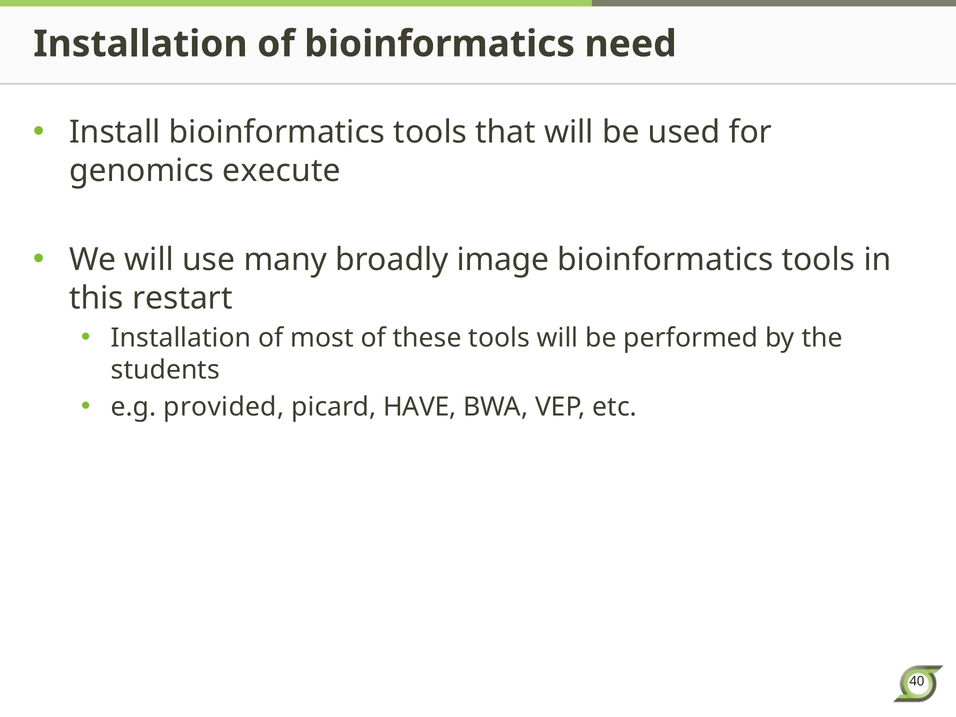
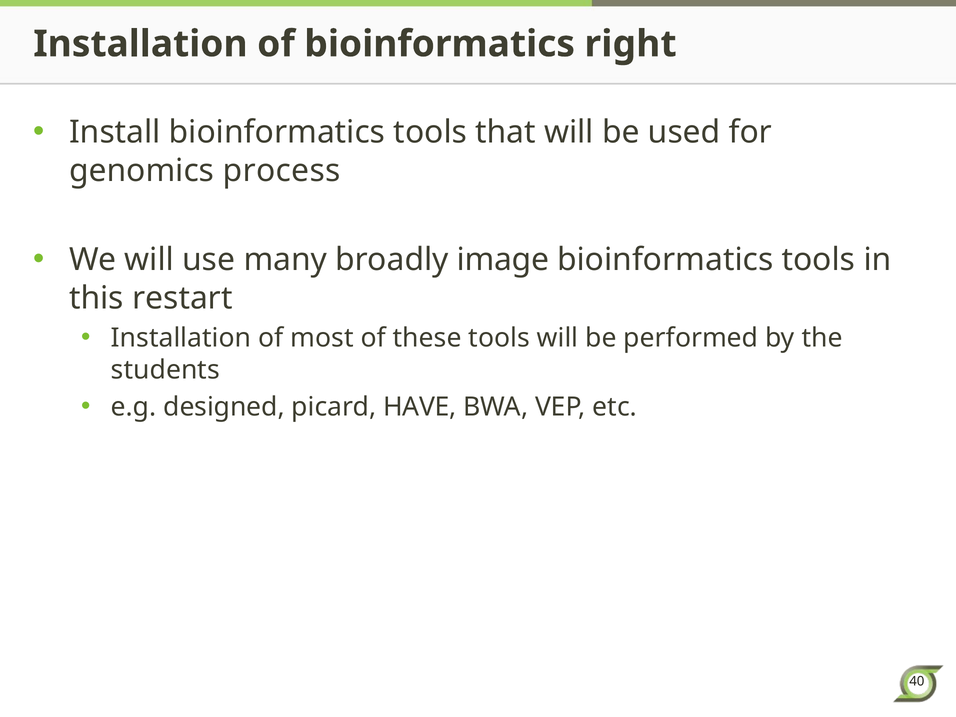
need: need -> right
execute: execute -> process
provided: provided -> designed
